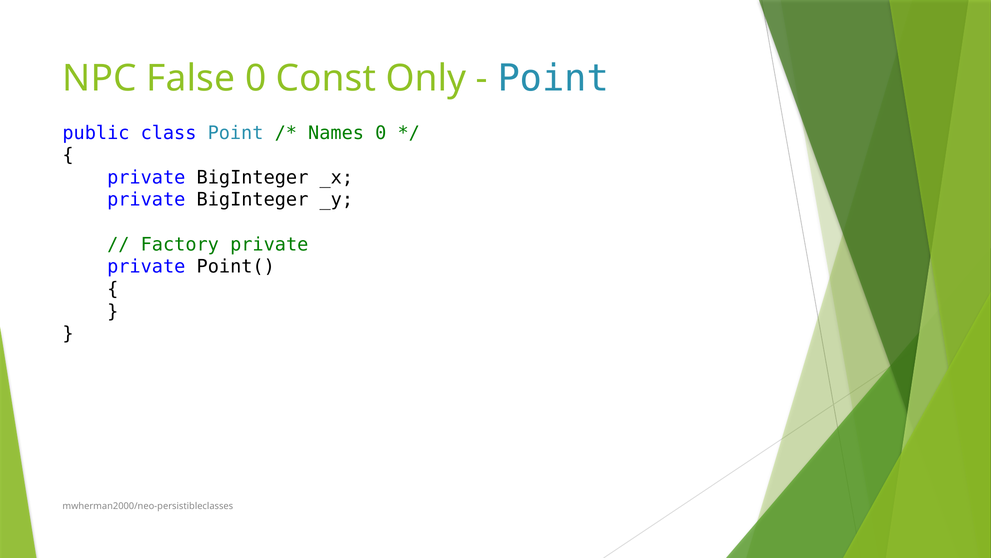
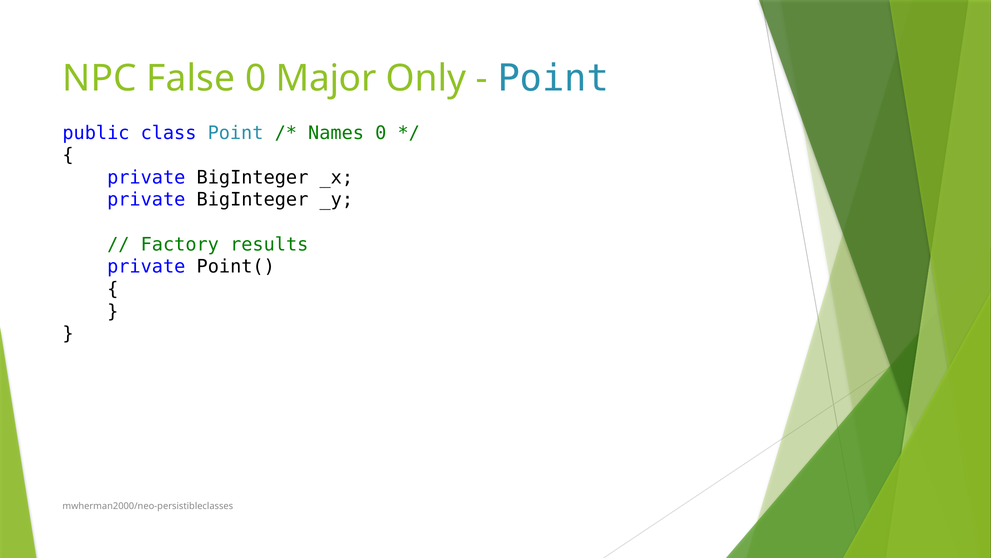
Const: Const -> Major
Factory private: private -> results
